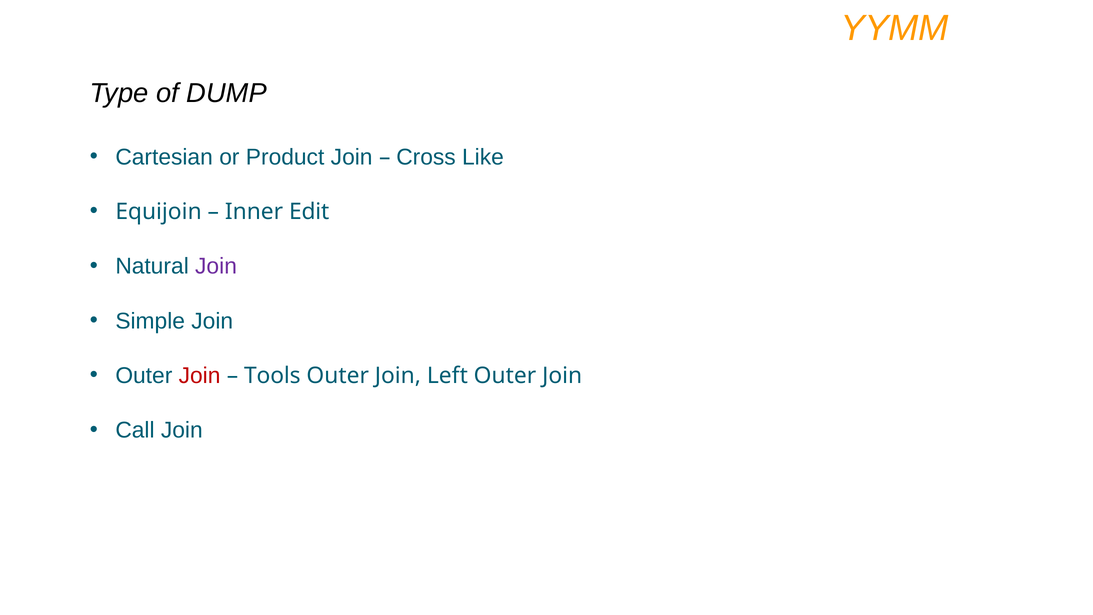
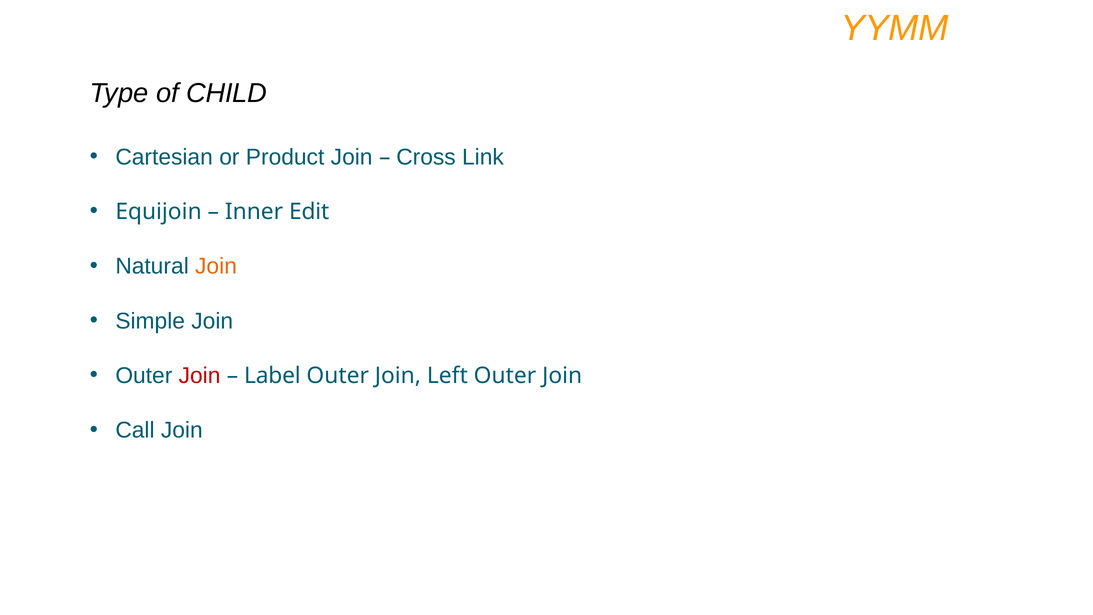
DUMP: DUMP -> CHILD
Like: Like -> Link
Join at (216, 266) colour: purple -> orange
Tools: Tools -> Label
